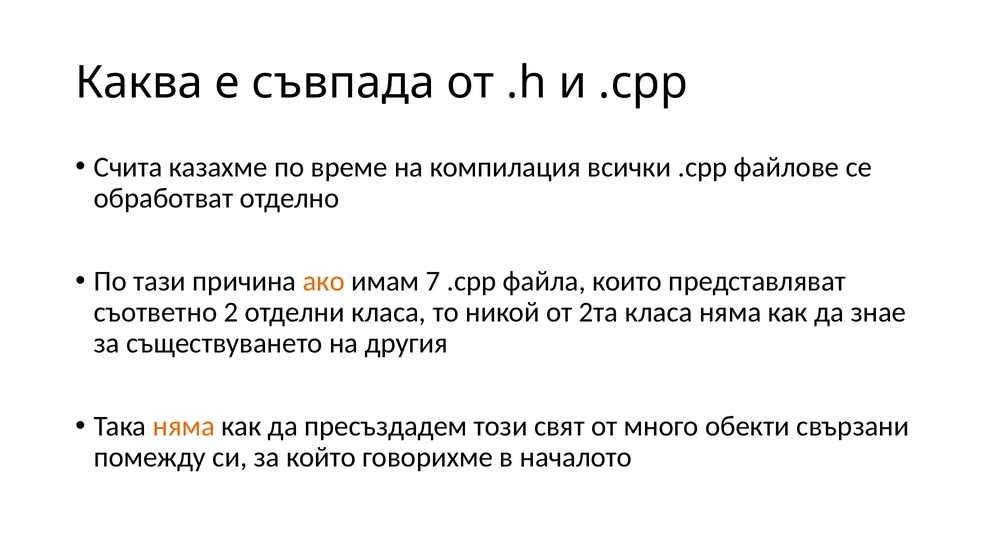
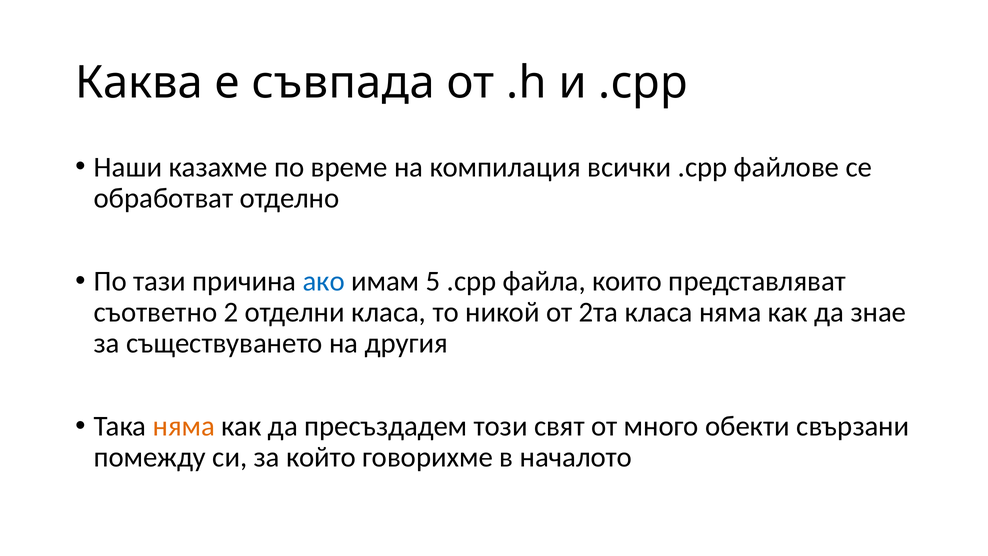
Счита: Счита -> Наши
ако colour: orange -> blue
7: 7 -> 5
